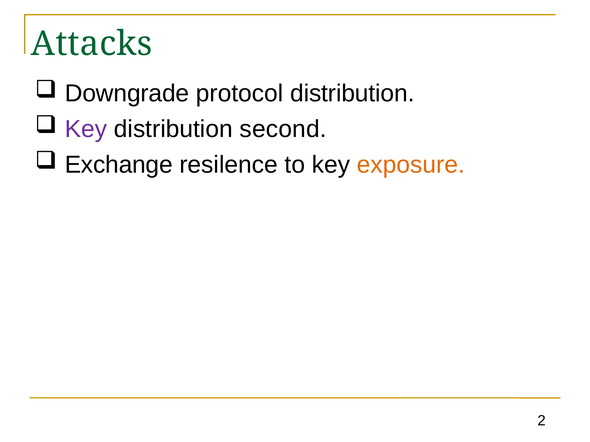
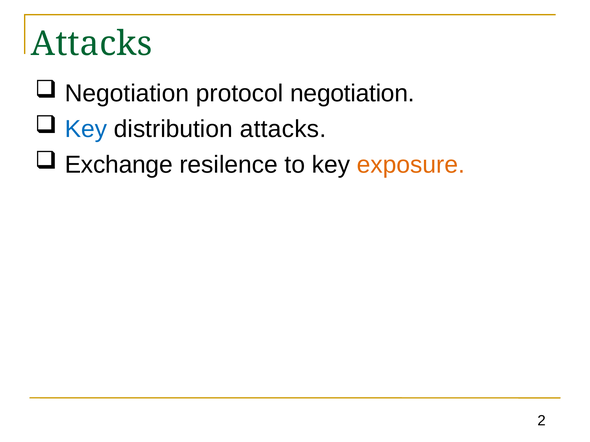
Downgrade at (127, 94): Downgrade -> Negotiation
protocol distribution: distribution -> negotiation
Key at (86, 129) colour: purple -> blue
distribution second: second -> attacks
